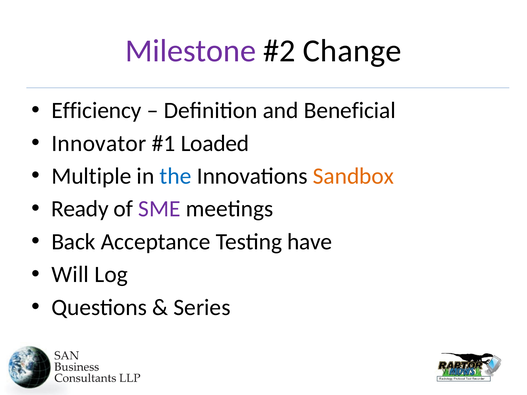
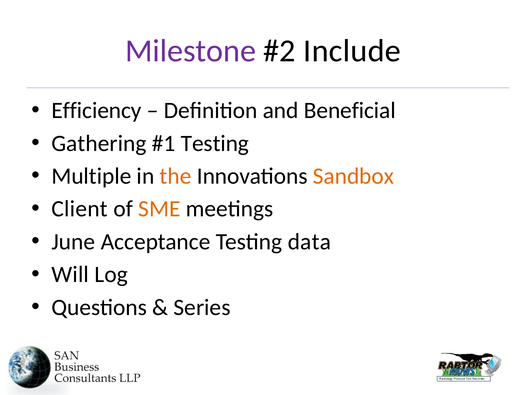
Change: Change -> Include
Innovator: Innovator -> Gathering
Loaded at (215, 143): Loaded -> Testing
the colour: blue -> orange
Ready: Ready -> Client
SME colour: purple -> orange
Back: Back -> June
have: have -> data
